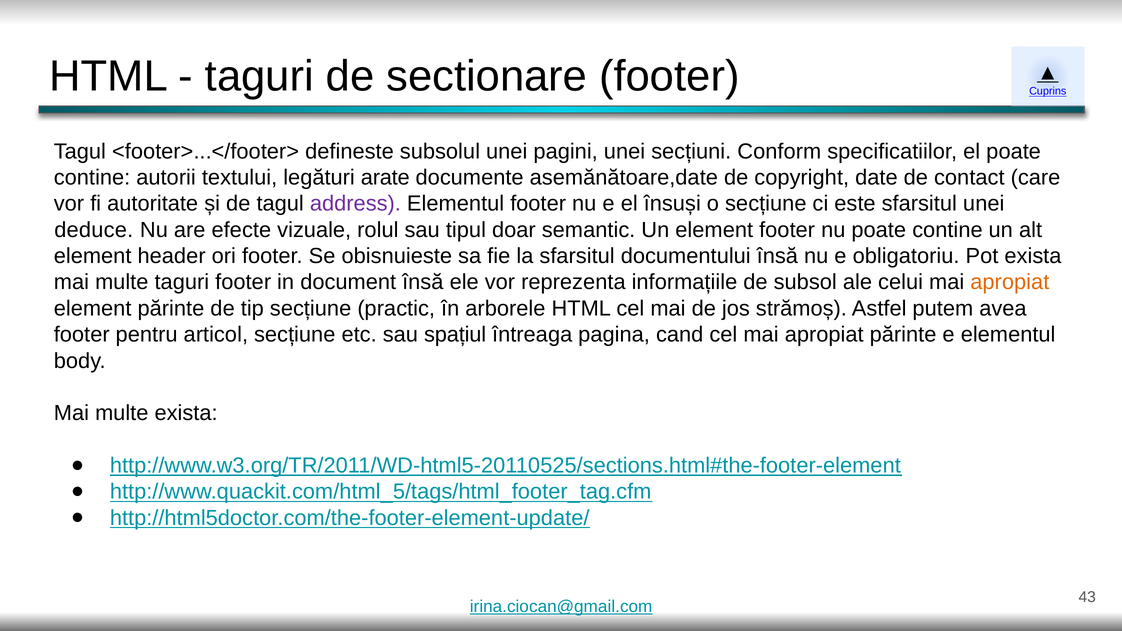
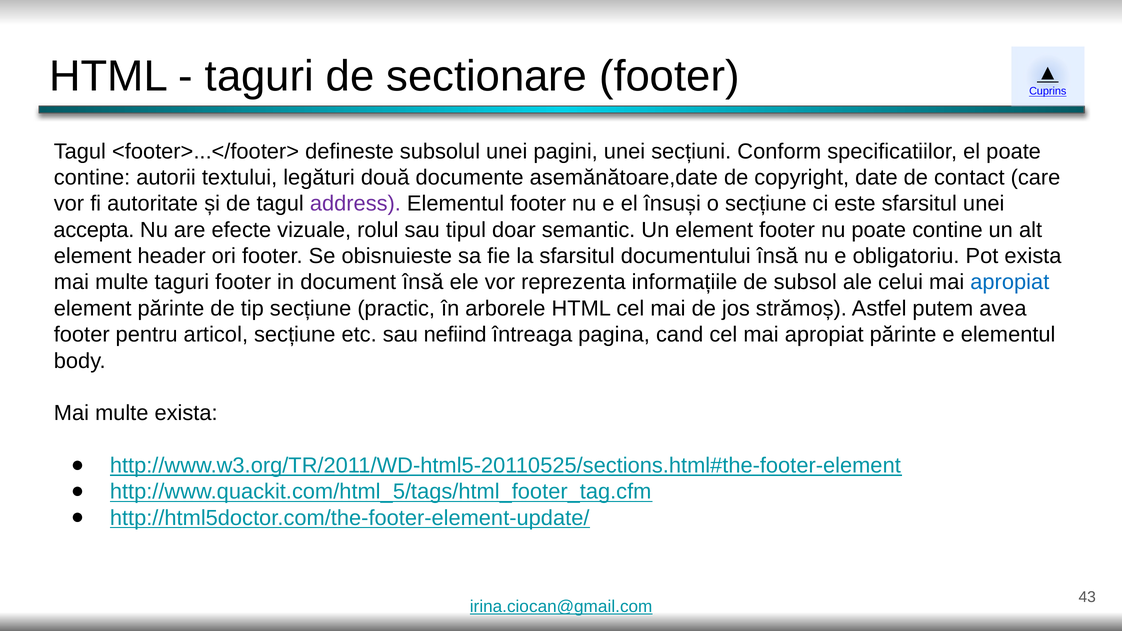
arate: arate -> două
deduce: deduce -> accepta
apropiat at (1010, 282) colour: orange -> blue
spațiul: spațiul -> nefiind
